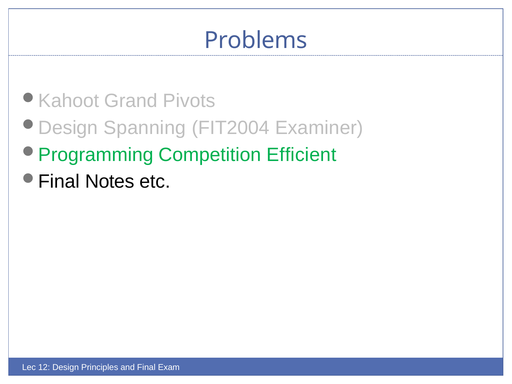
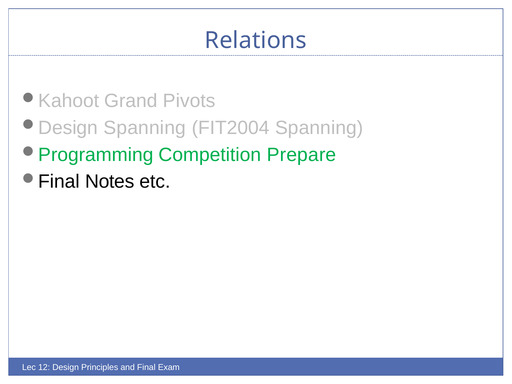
Problems: Problems -> Relations
FIT2004 Examiner: Examiner -> Spanning
Efficient: Efficient -> Prepare
